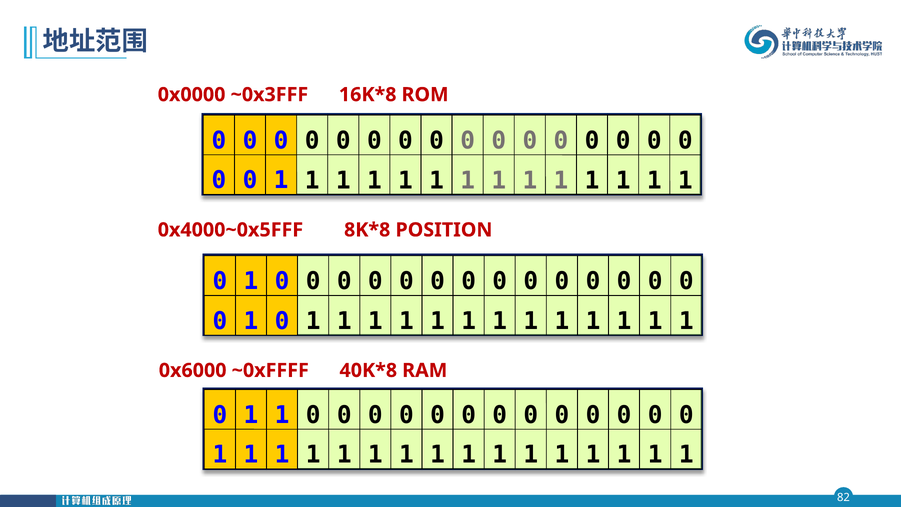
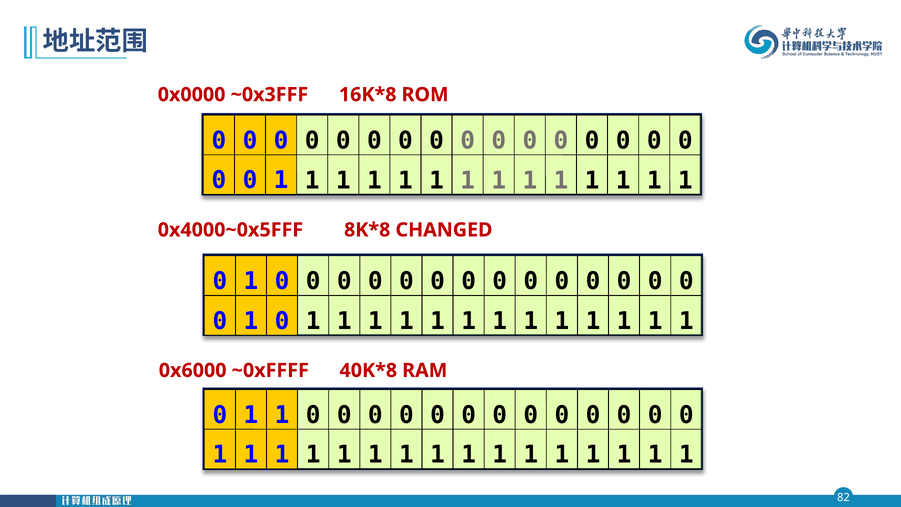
POSITION: POSITION -> CHANGED
